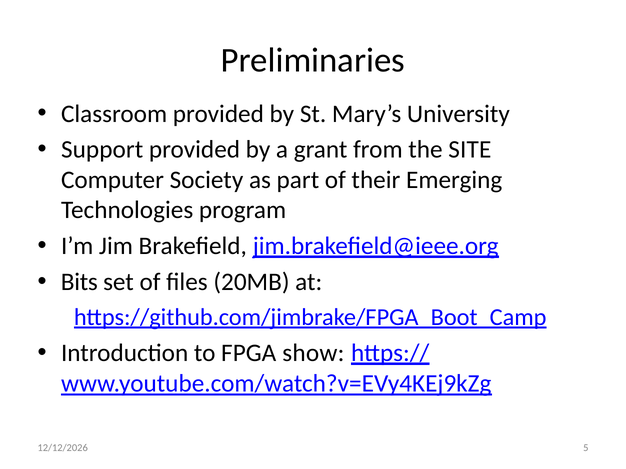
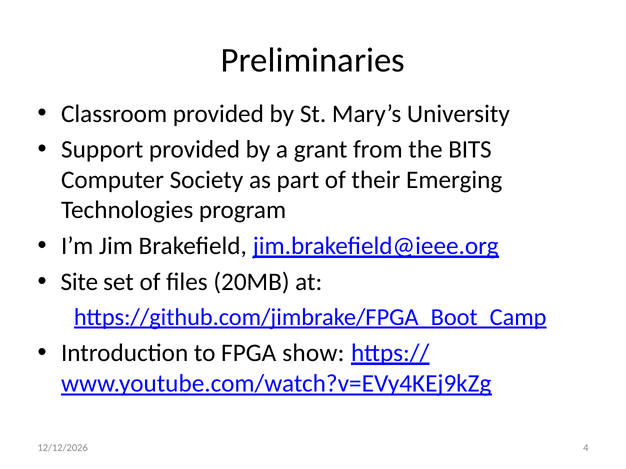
SITE: SITE -> BITS
Bits: Bits -> Site
5: 5 -> 4
